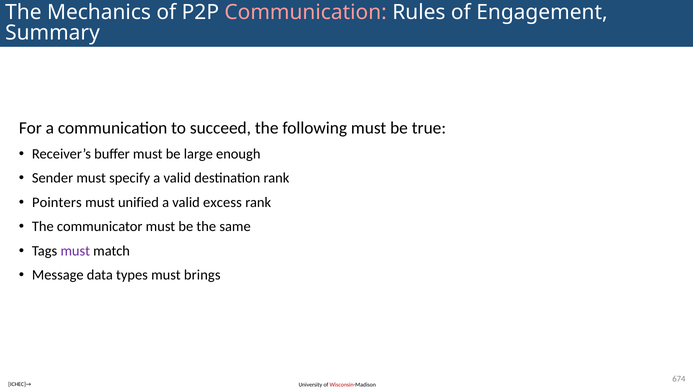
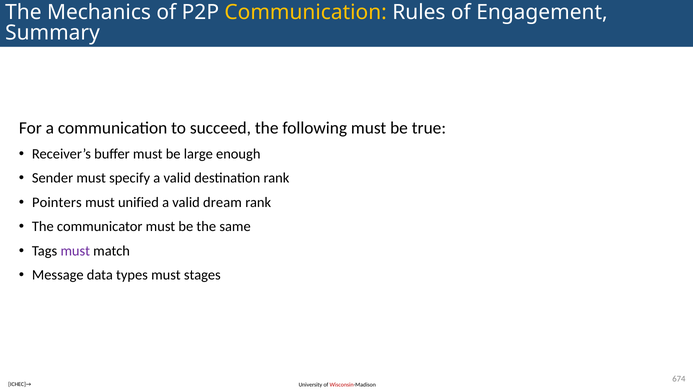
Communication at (306, 12) colour: pink -> yellow
excess: excess -> dream
brings: brings -> stages
